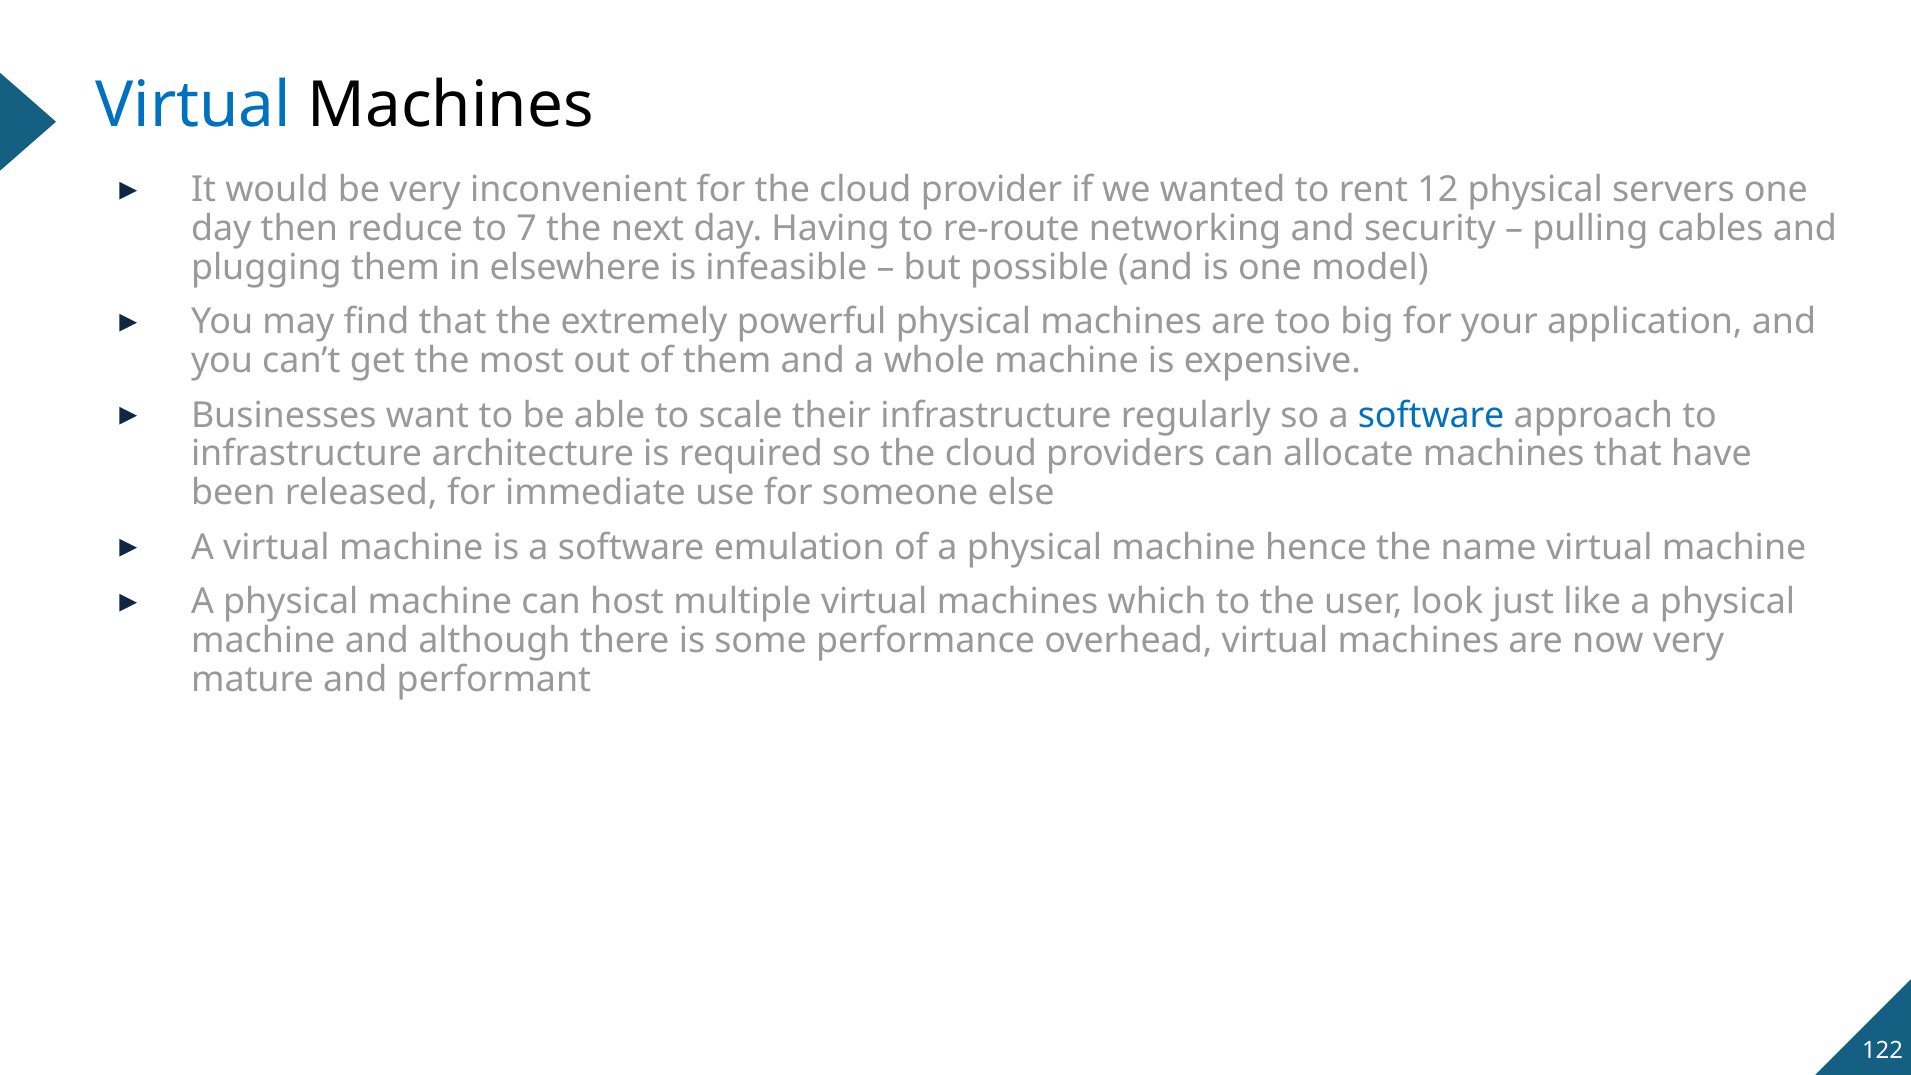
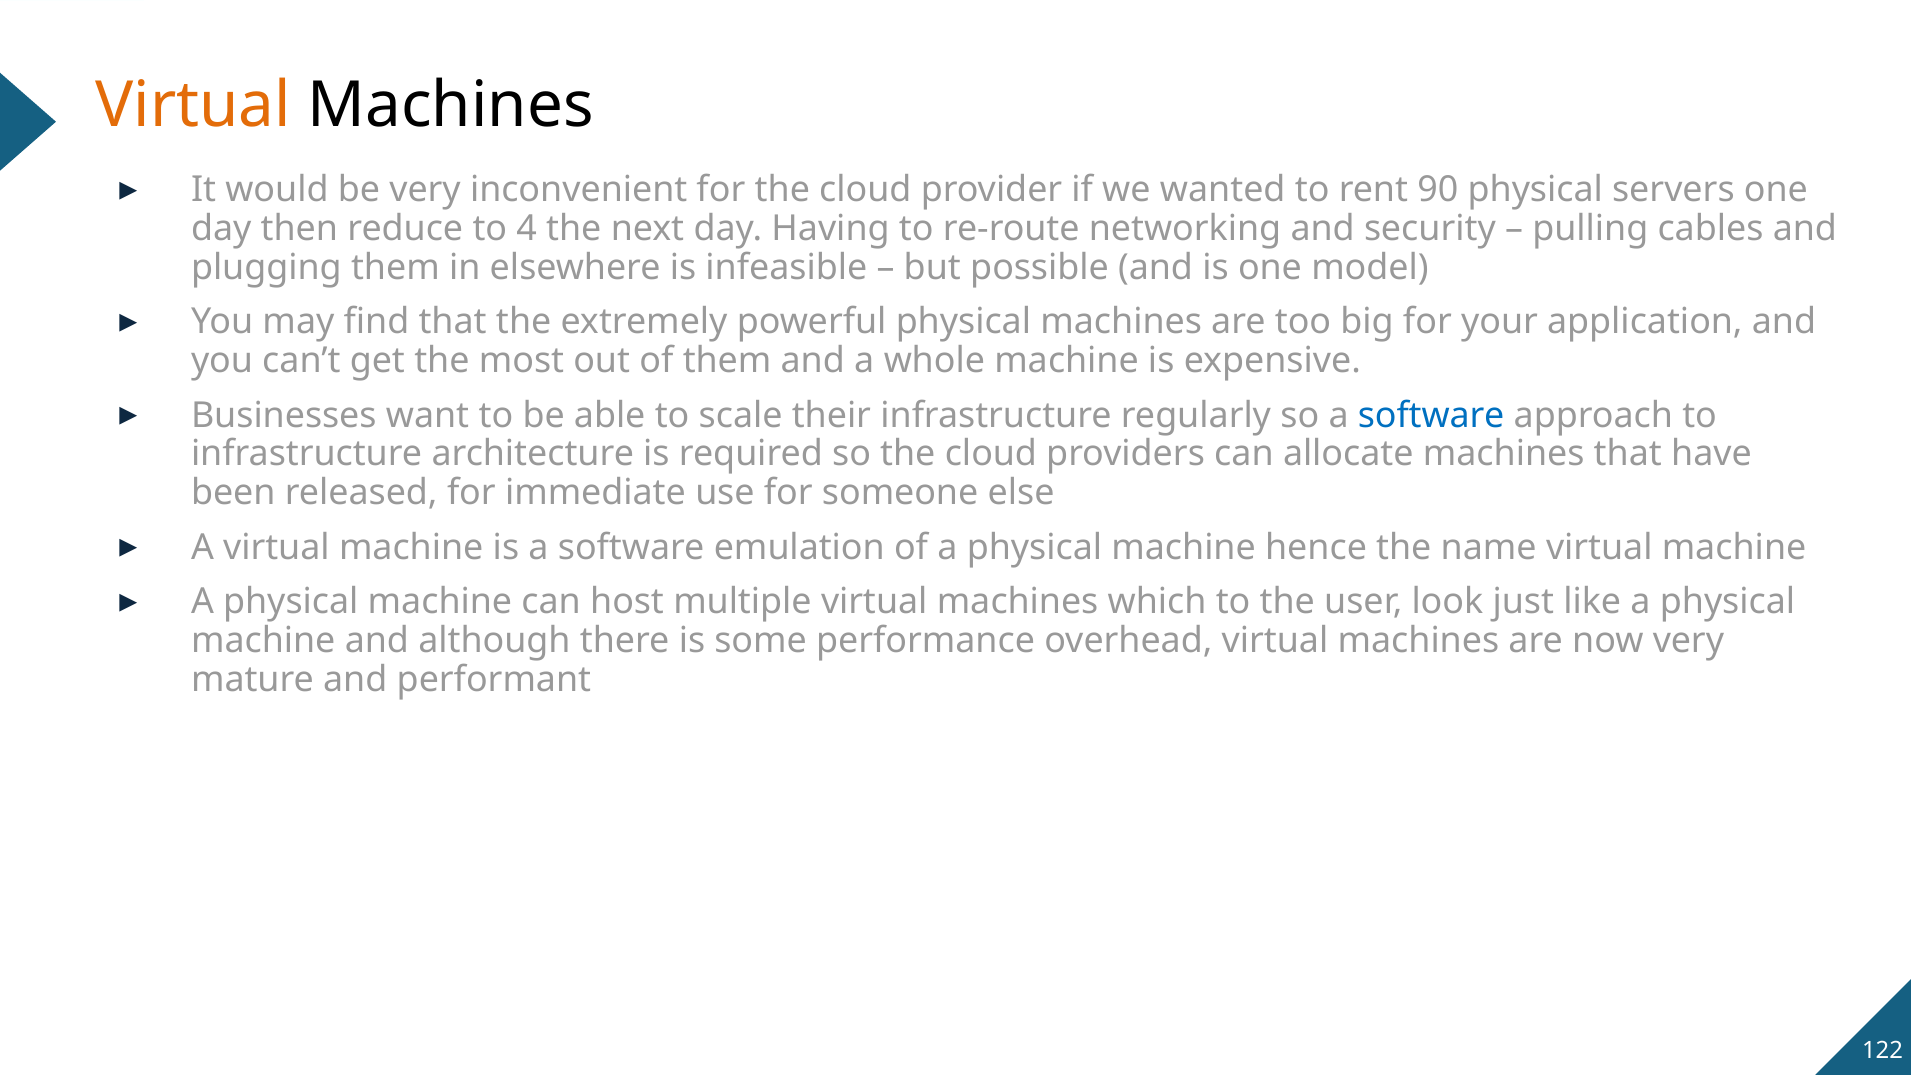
Virtual at (193, 105) colour: blue -> orange
12: 12 -> 90
7: 7 -> 4
